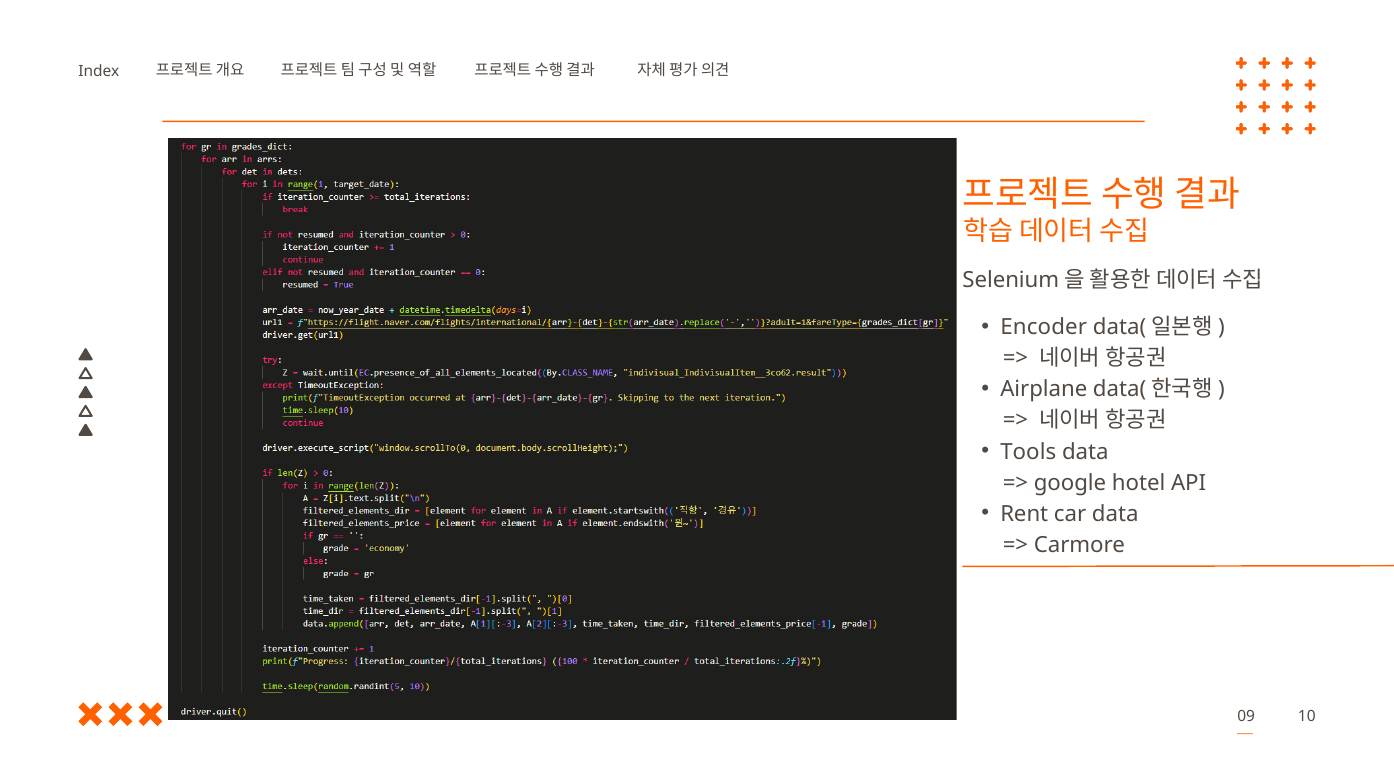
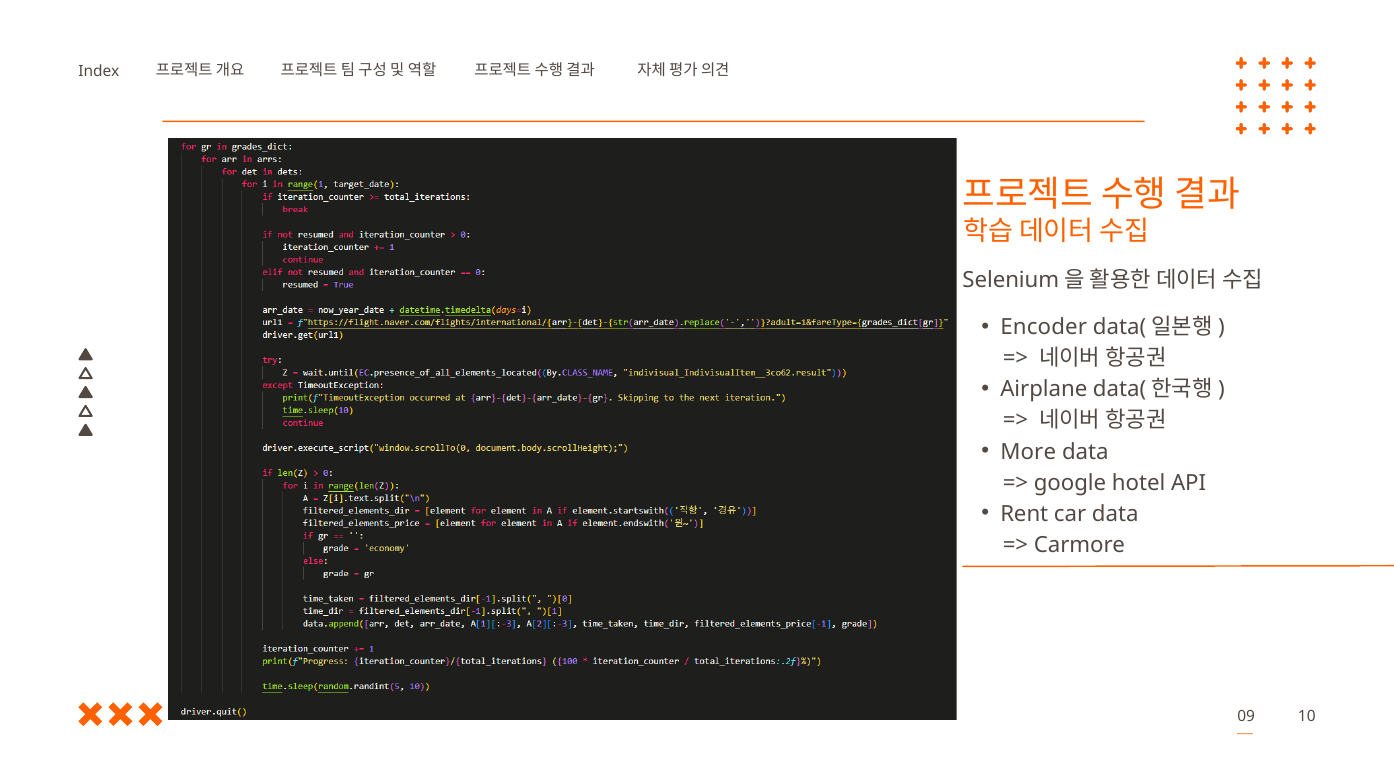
Tools: Tools -> More
